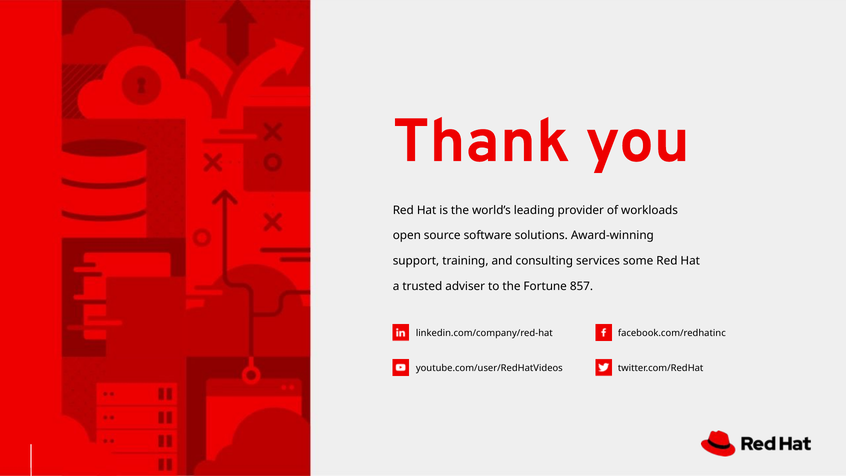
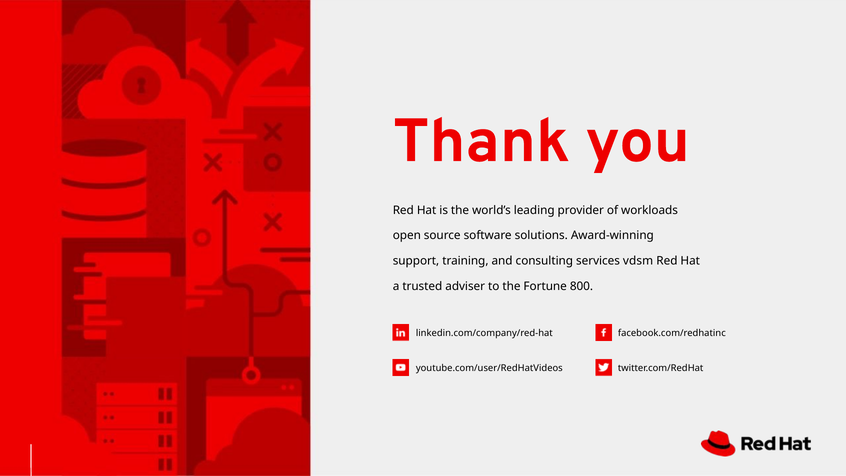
some: some -> vdsm
857: 857 -> 800
